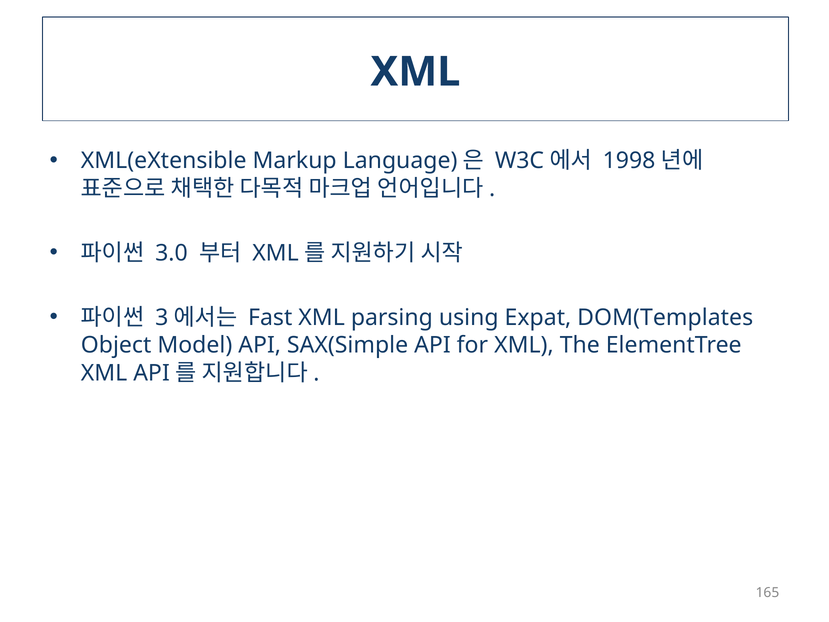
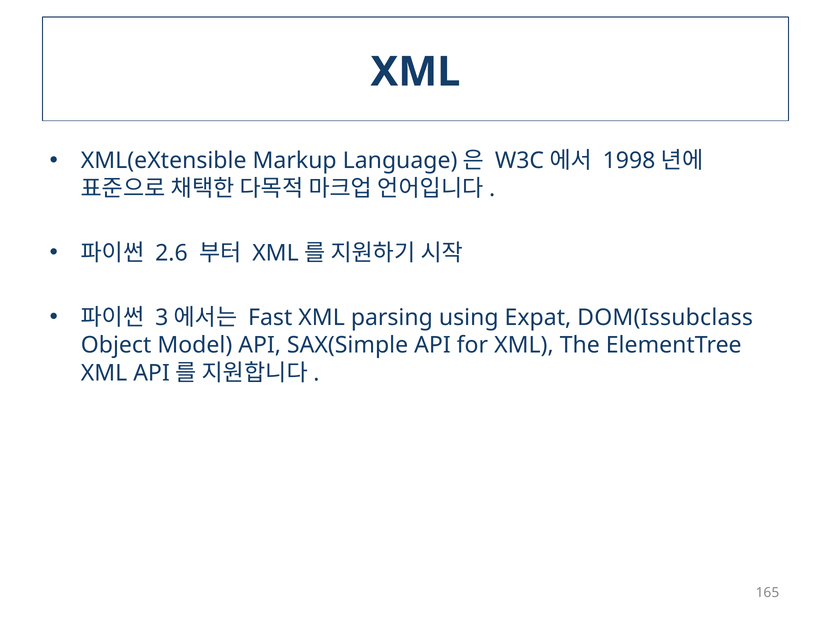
3.0: 3.0 -> 2.6
DOM(Templates: DOM(Templates -> DOM(Issubclass
